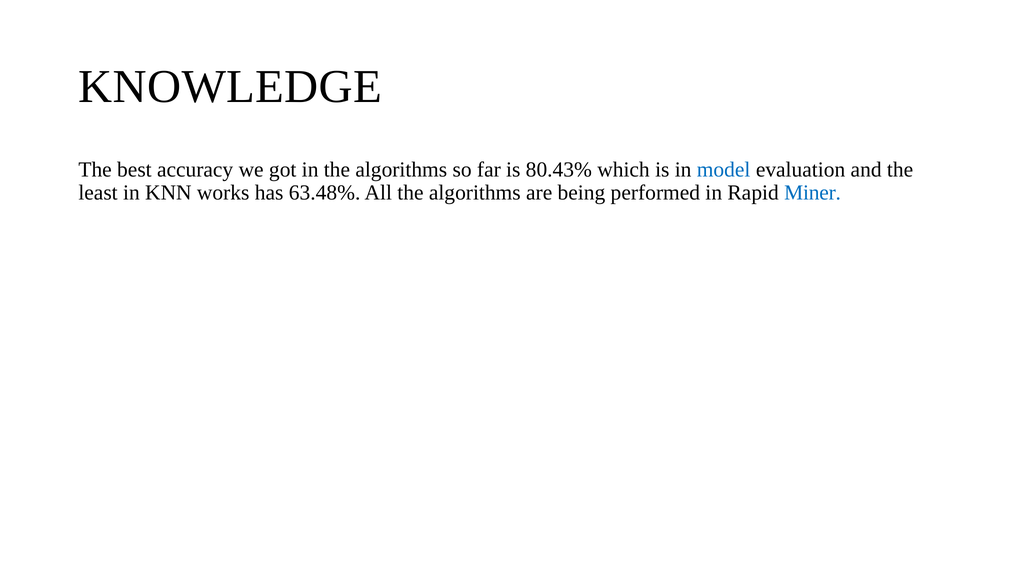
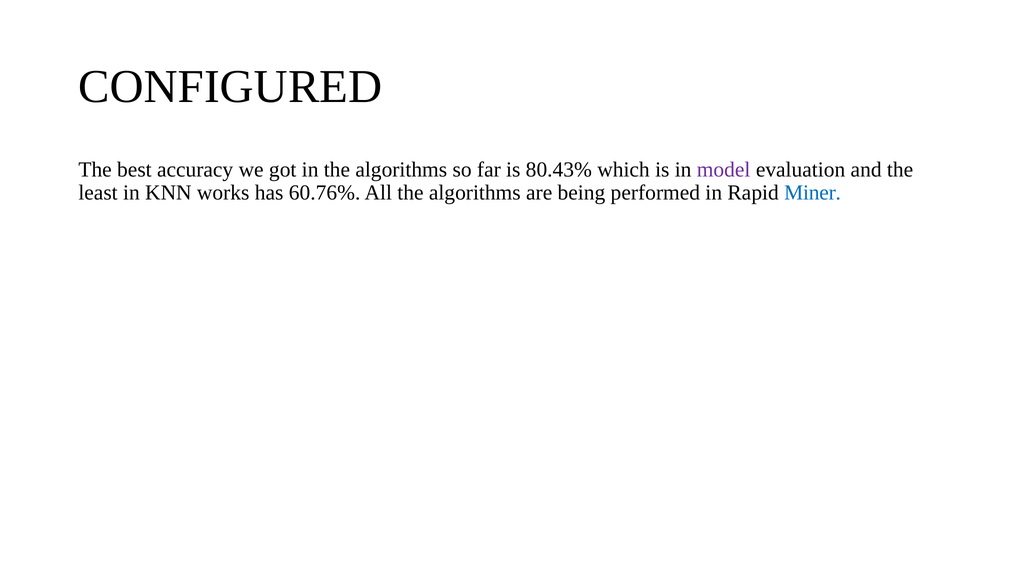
KNOWLEDGE: KNOWLEDGE -> CONFIGURED
model colour: blue -> purple
63.48%: 63.48% -> 60.76%
